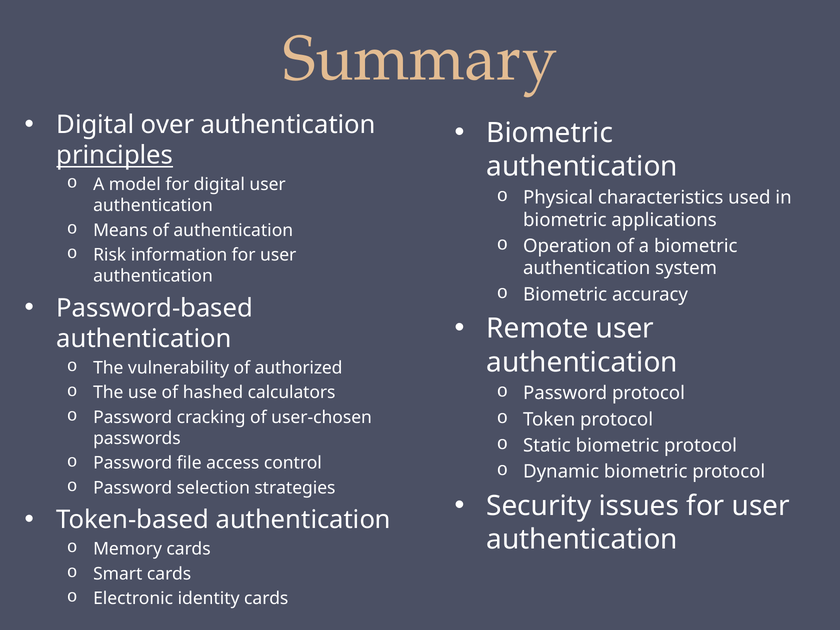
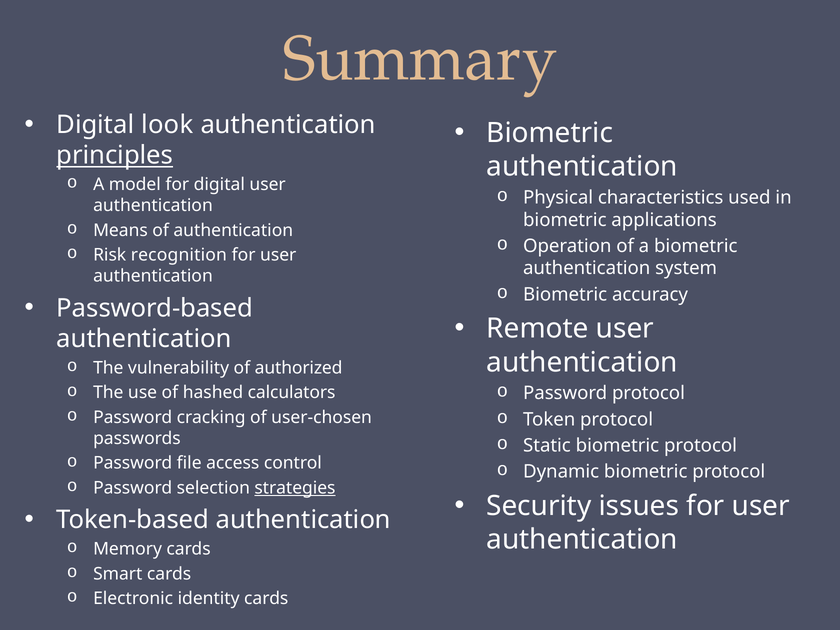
over: over -> look
information: information -> recognition
strategies underline: none -> present
